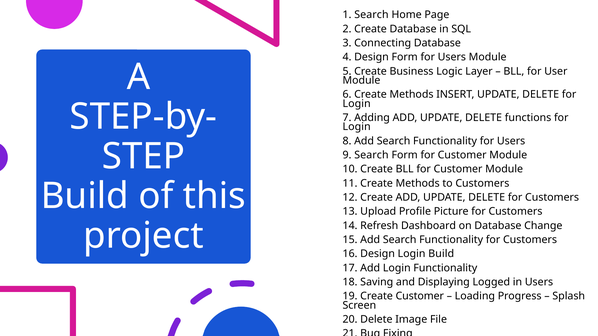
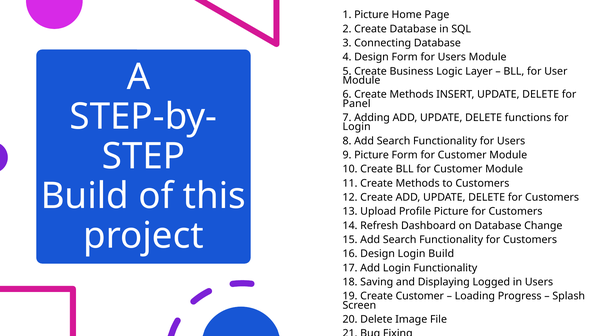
1 Search: Search -> Picture
Login at (357, 104): Login -> Panel
9 Search: Search -> Picture
